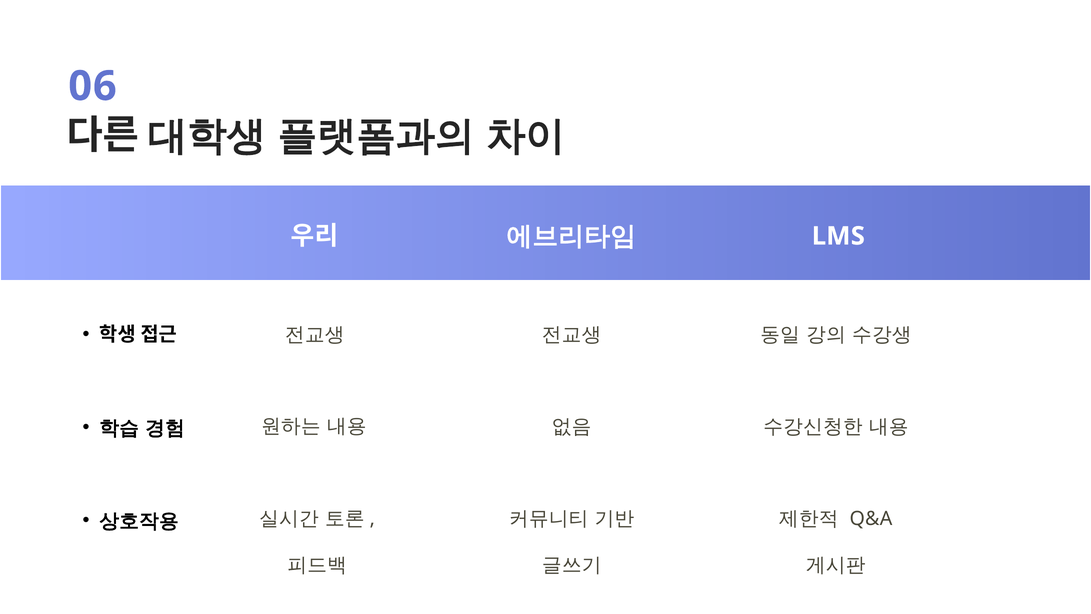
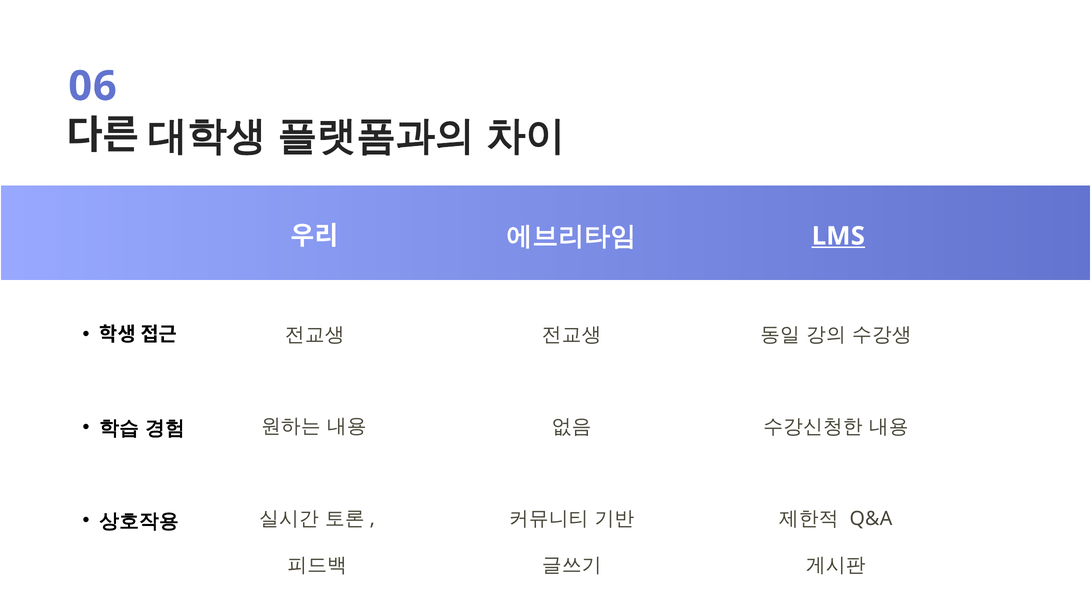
LMS underline: none -> present
